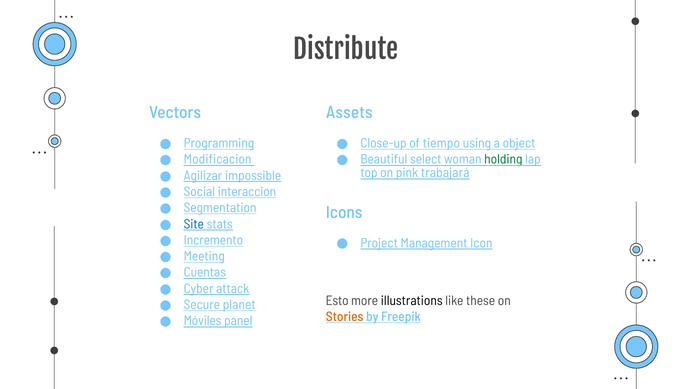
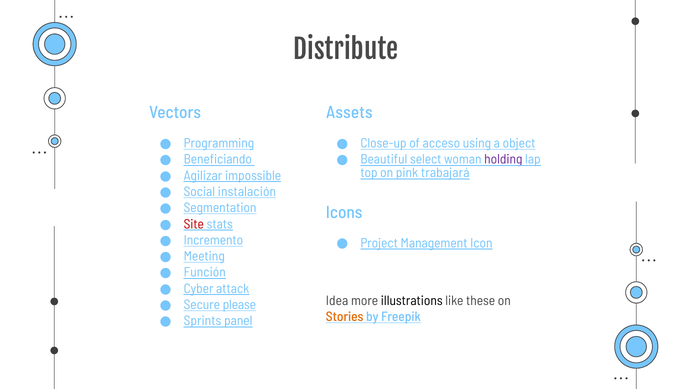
tiempo: tiempo -> acceso
Modificacion: Modificacion -> Beneficiando
holding colour: green -> purple
interaccion: interaccion -> instalación
Site colour: blue -> red
Cuentas: Cuentas -> Función
Esto: Esto -> Idea
planet: planet -> please
Móviles: Móviles -> Sprints
